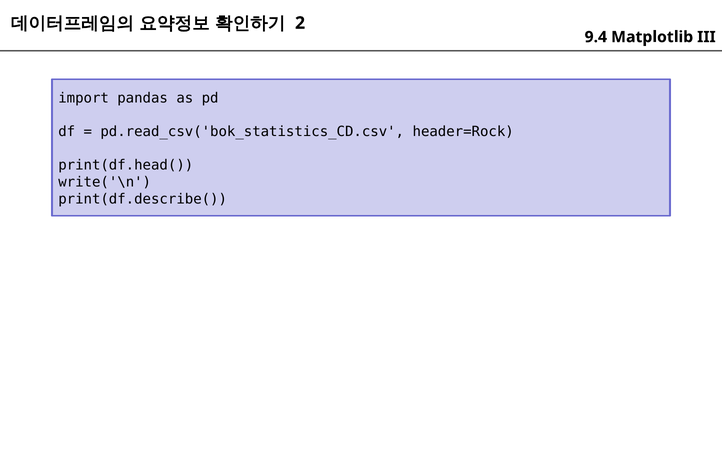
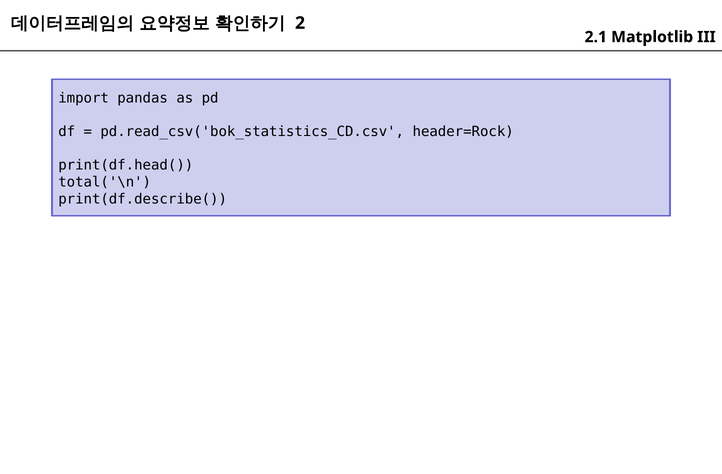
9.4: 9.4 -> 2.1
write('\n: write('\n -> total('\n
